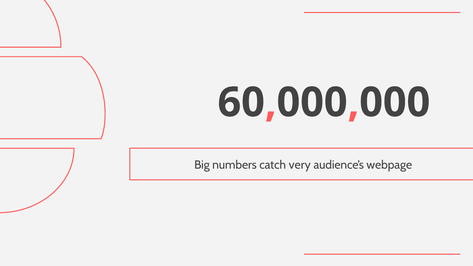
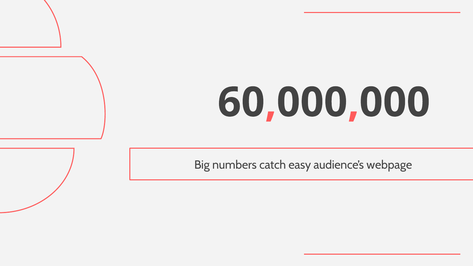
very: very -> easy
